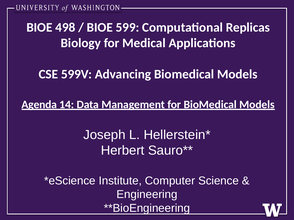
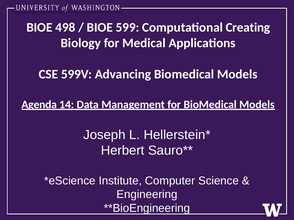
Replicas: Replicas -> Creating
